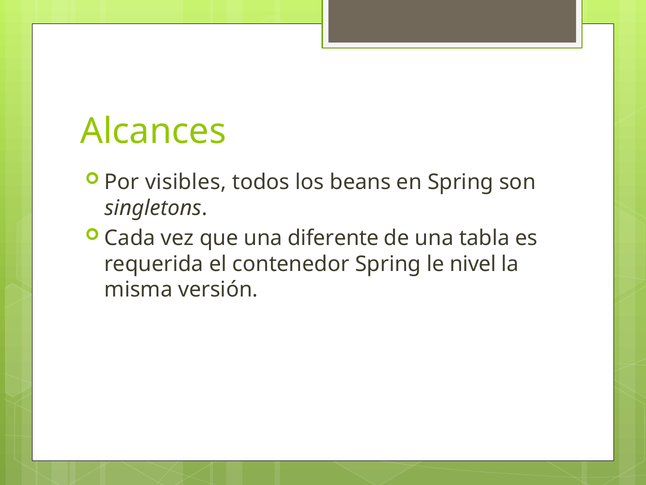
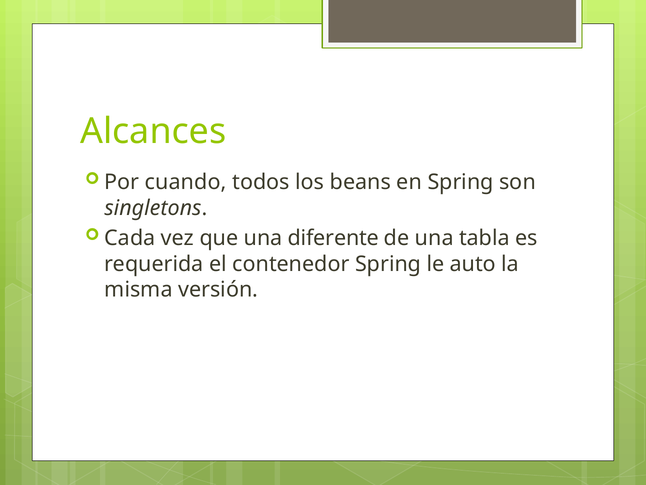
visibles: visibles -> cuando
nivel: nivel -> auto
